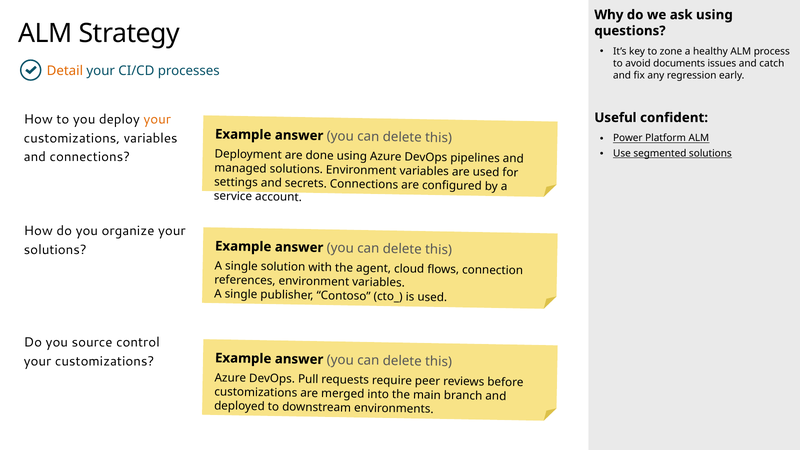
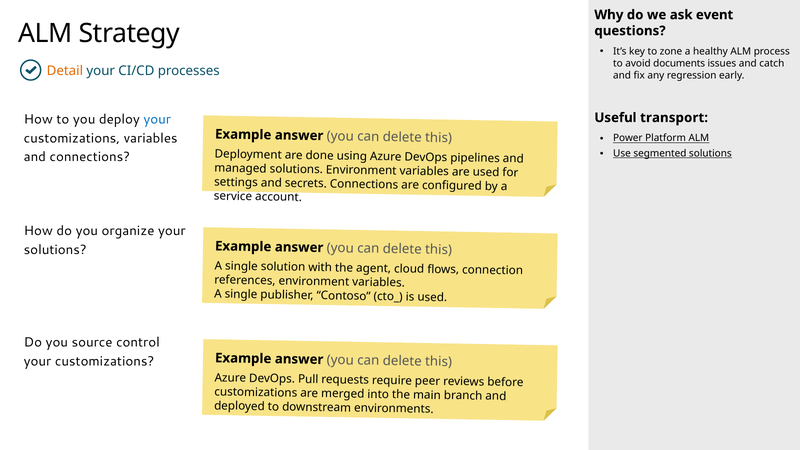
ask using: using -> event
your at (157, 119) colour: orange -> blue
confident: confident -> transport
